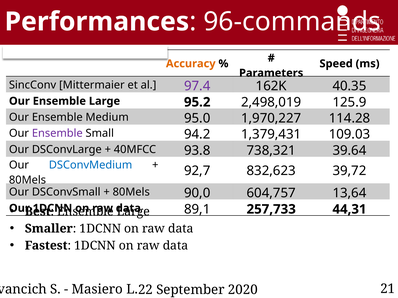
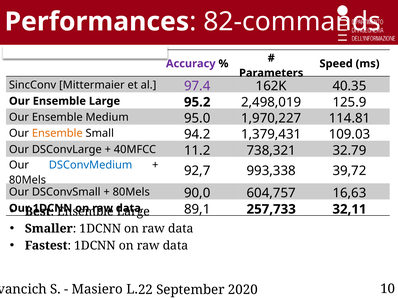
96-commands: 96-commands -> 82-commands
Accuracy colour: orange -> purple
114.28: 114.28 -> 114.81
Ensemble at (57, 134) colour: purple -> orange
93.8: 93.8 -> 11.2
39.64: 39.64 -> 32.79
832,623: 832,623 -> 993,338
13,64: 13,64 -> 16,63
44,31: 44,31 -> 32,11
21: 21 -> 10
